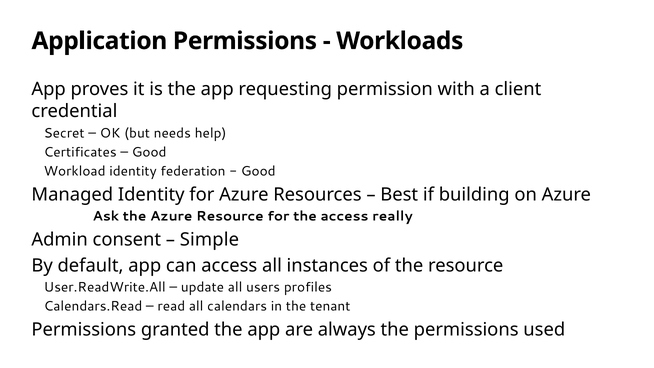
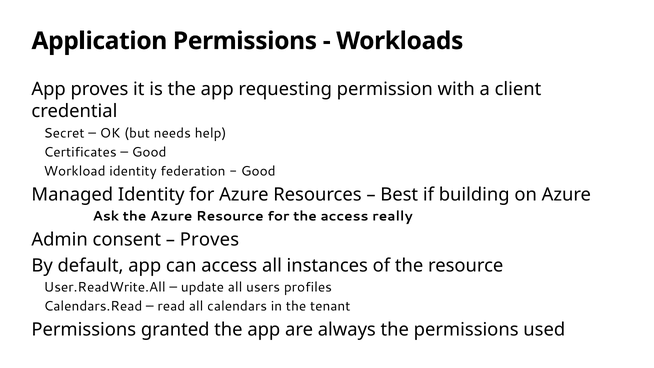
Simple at (209, 240): Simple -> Proves
